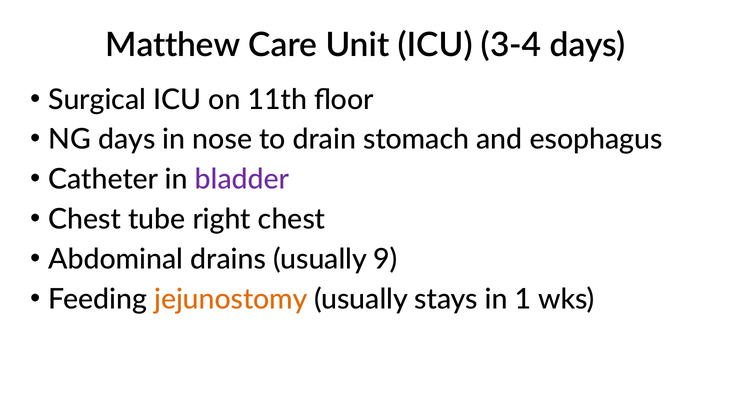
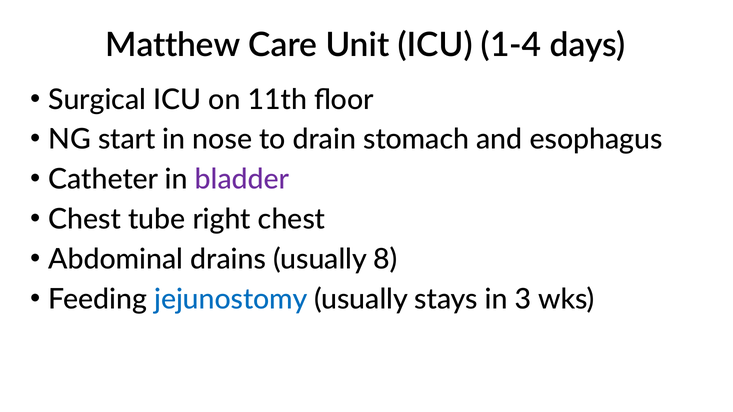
3-4: 3-4 -> 1-4
NG days: days -> start
9: 9 -> 8
jejunostomy colour: orange -> blue
1: 1 -> 3
